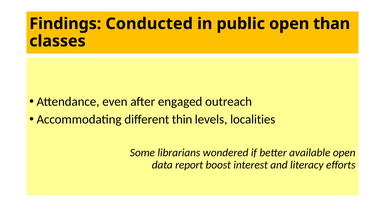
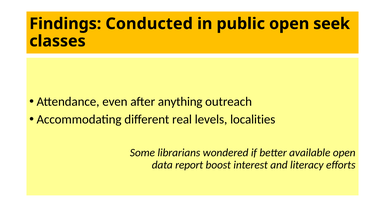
than: than -> seek
engaged: engaged -> anything
thin: thin -> real
